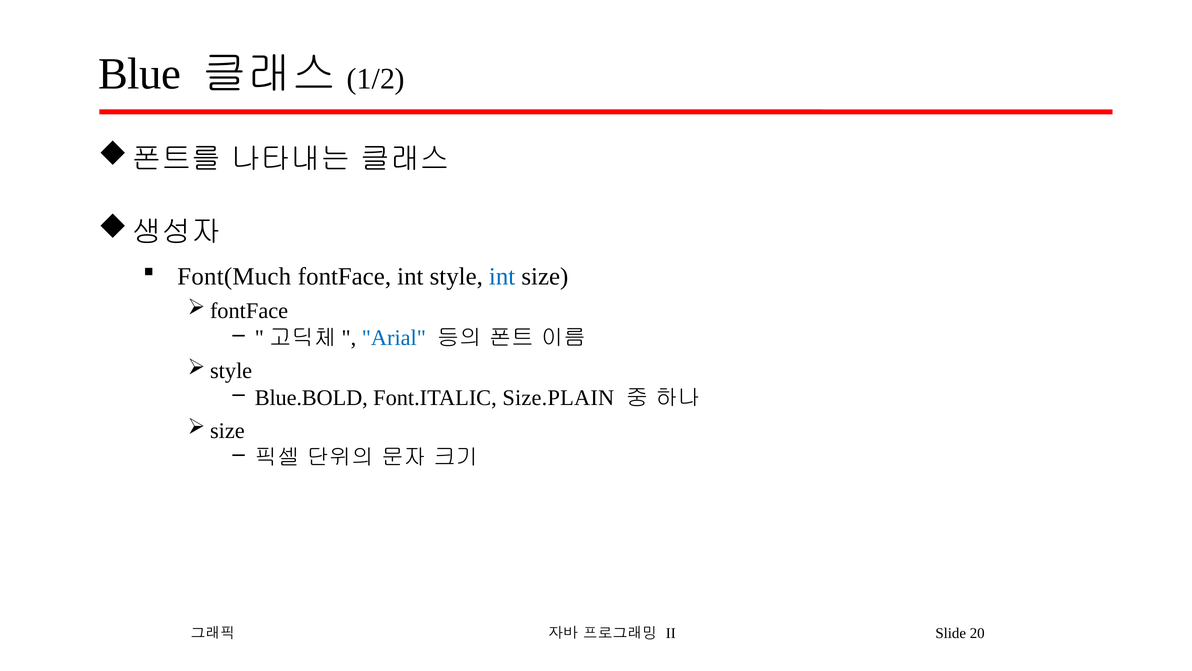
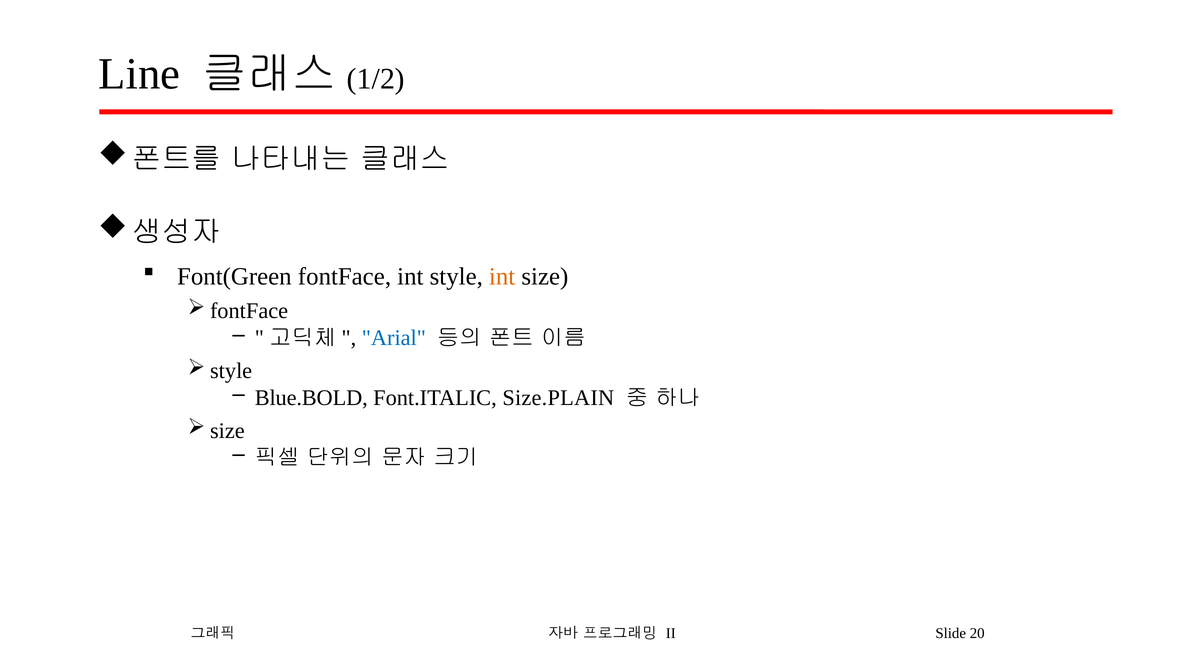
Blue: Blue -> Line
Font(Much: Font(Much -> Font(Green
int at (502, 276) colour: blue -> orange
